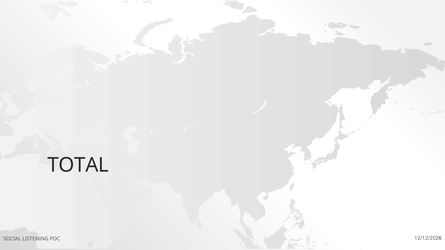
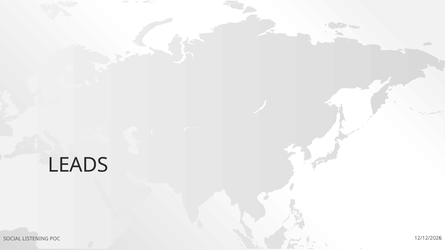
TOTAL: TOTAL -> LEADS
